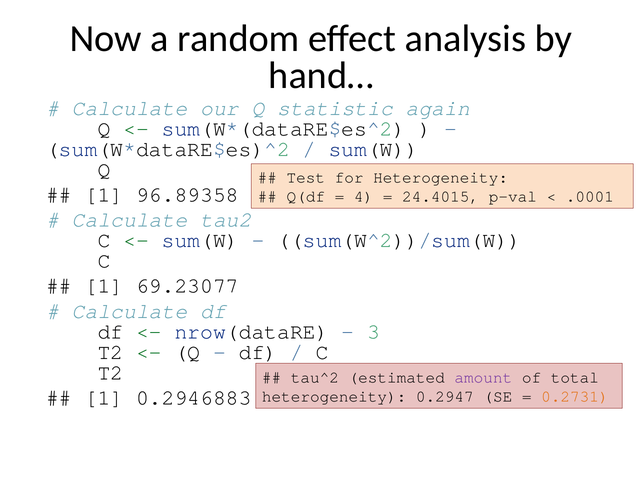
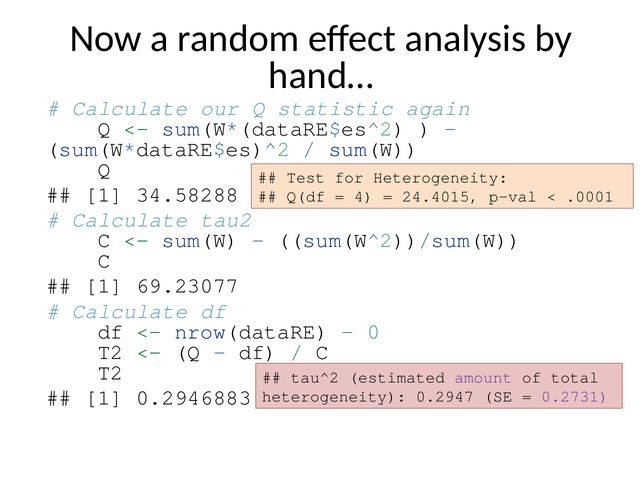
96.89358: 96.89358 -> 34.58288
3: 3 -> 0
0.2731 colour: orange -> purple
